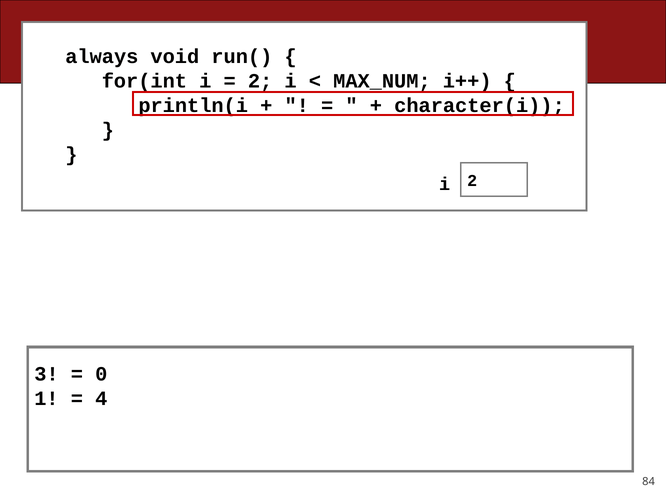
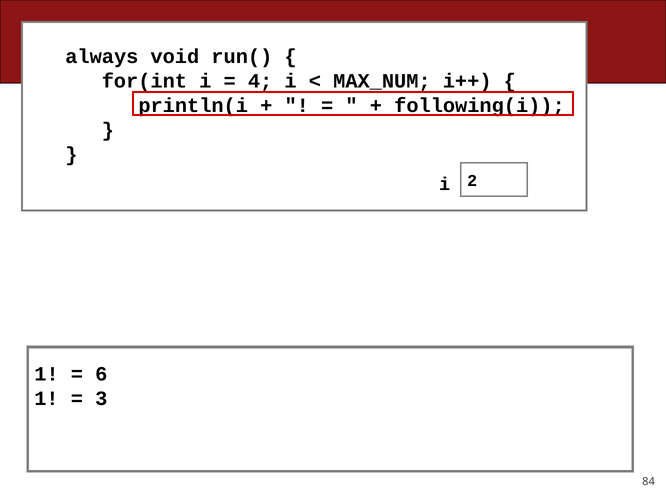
2 at (260, 81): 2 -> 4
character(i: character(i -> following(i
3 at (46, 374): 3 -> 1
0: 0 -> 6
4: 4 -> 3
